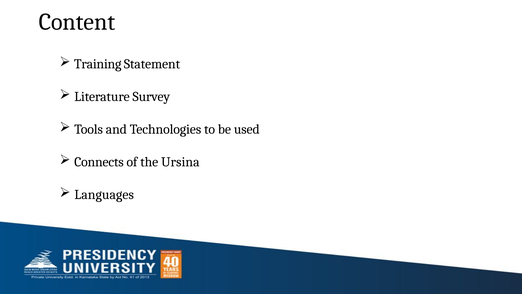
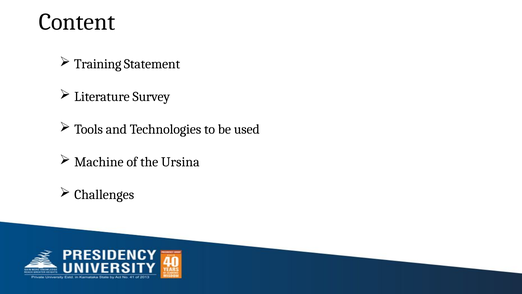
Connects: Connects -> Machine
Languages: Languages -> Challenges
